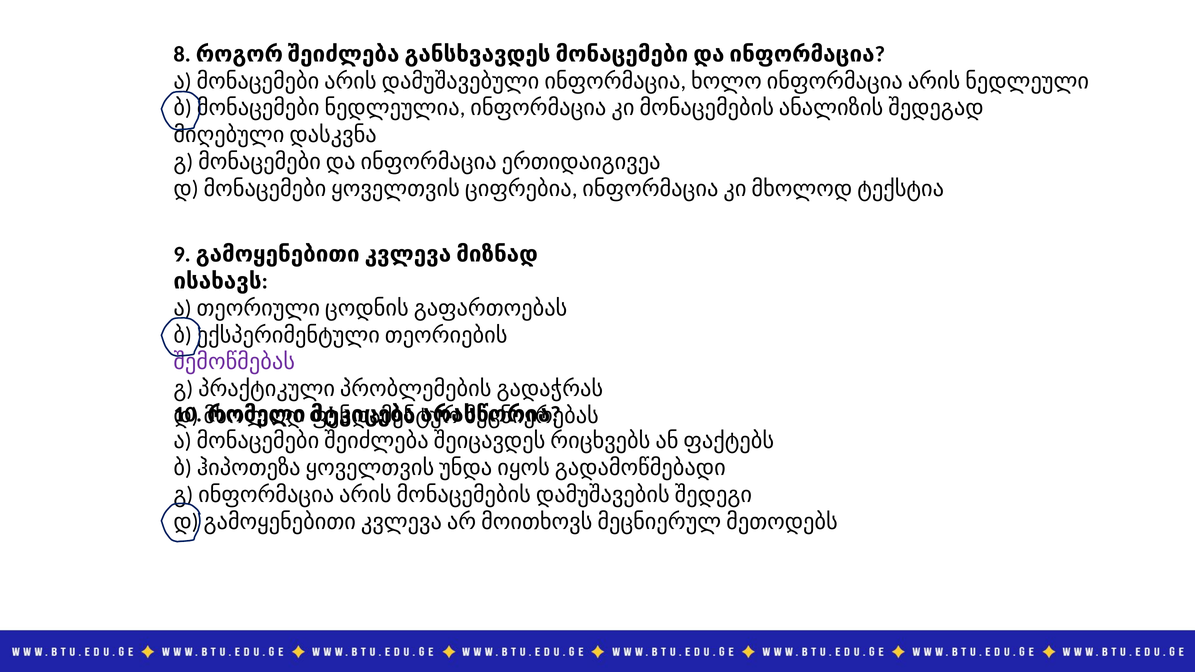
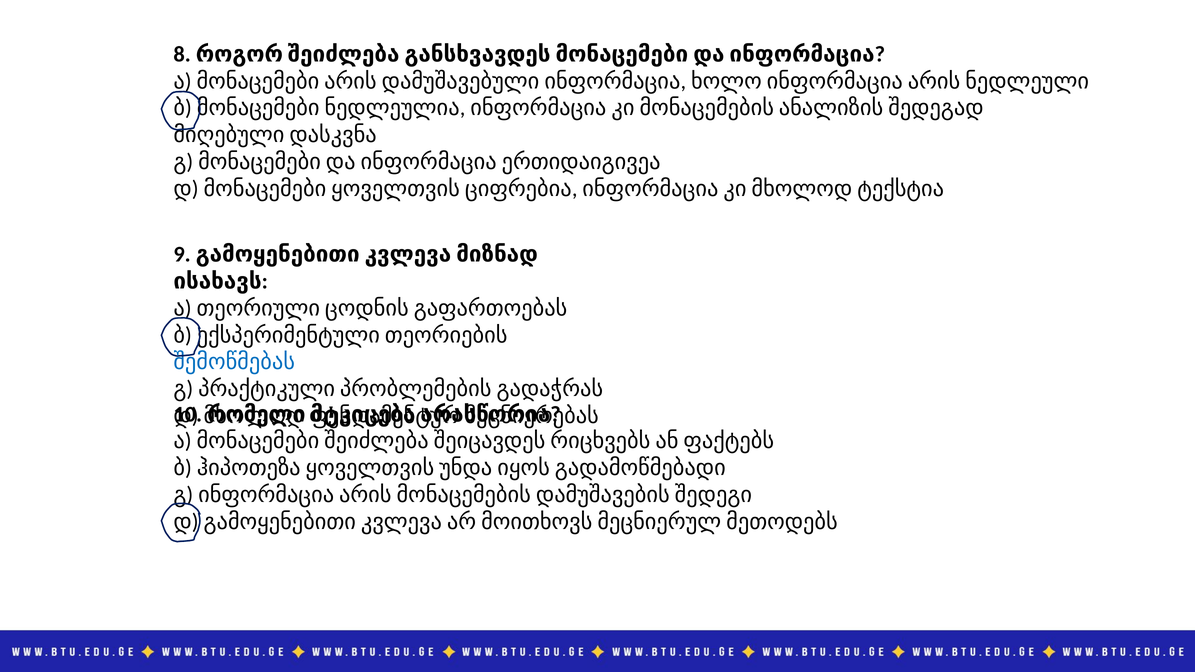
შემოწმებას colour: purple -> blue
